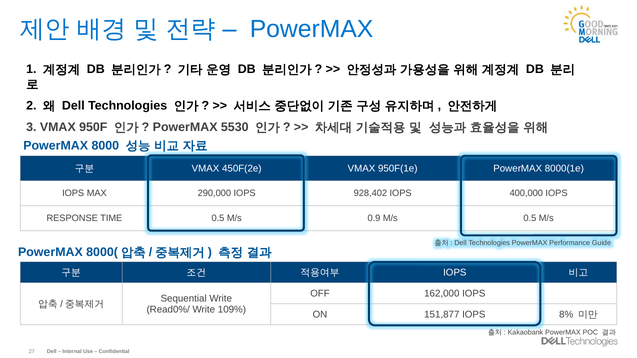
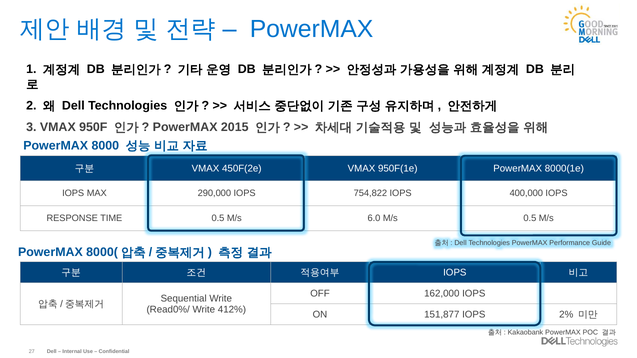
5530: 5530 -> 2015
928,402: 928,402 -> 754,822
0.9: 0.9 -> 6.0
109%: 109% -> 412%
8%: 8% -> 2%
